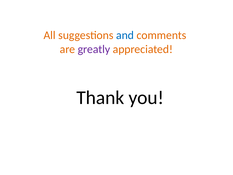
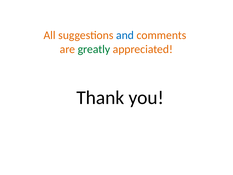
greatly colour: purple -> green
